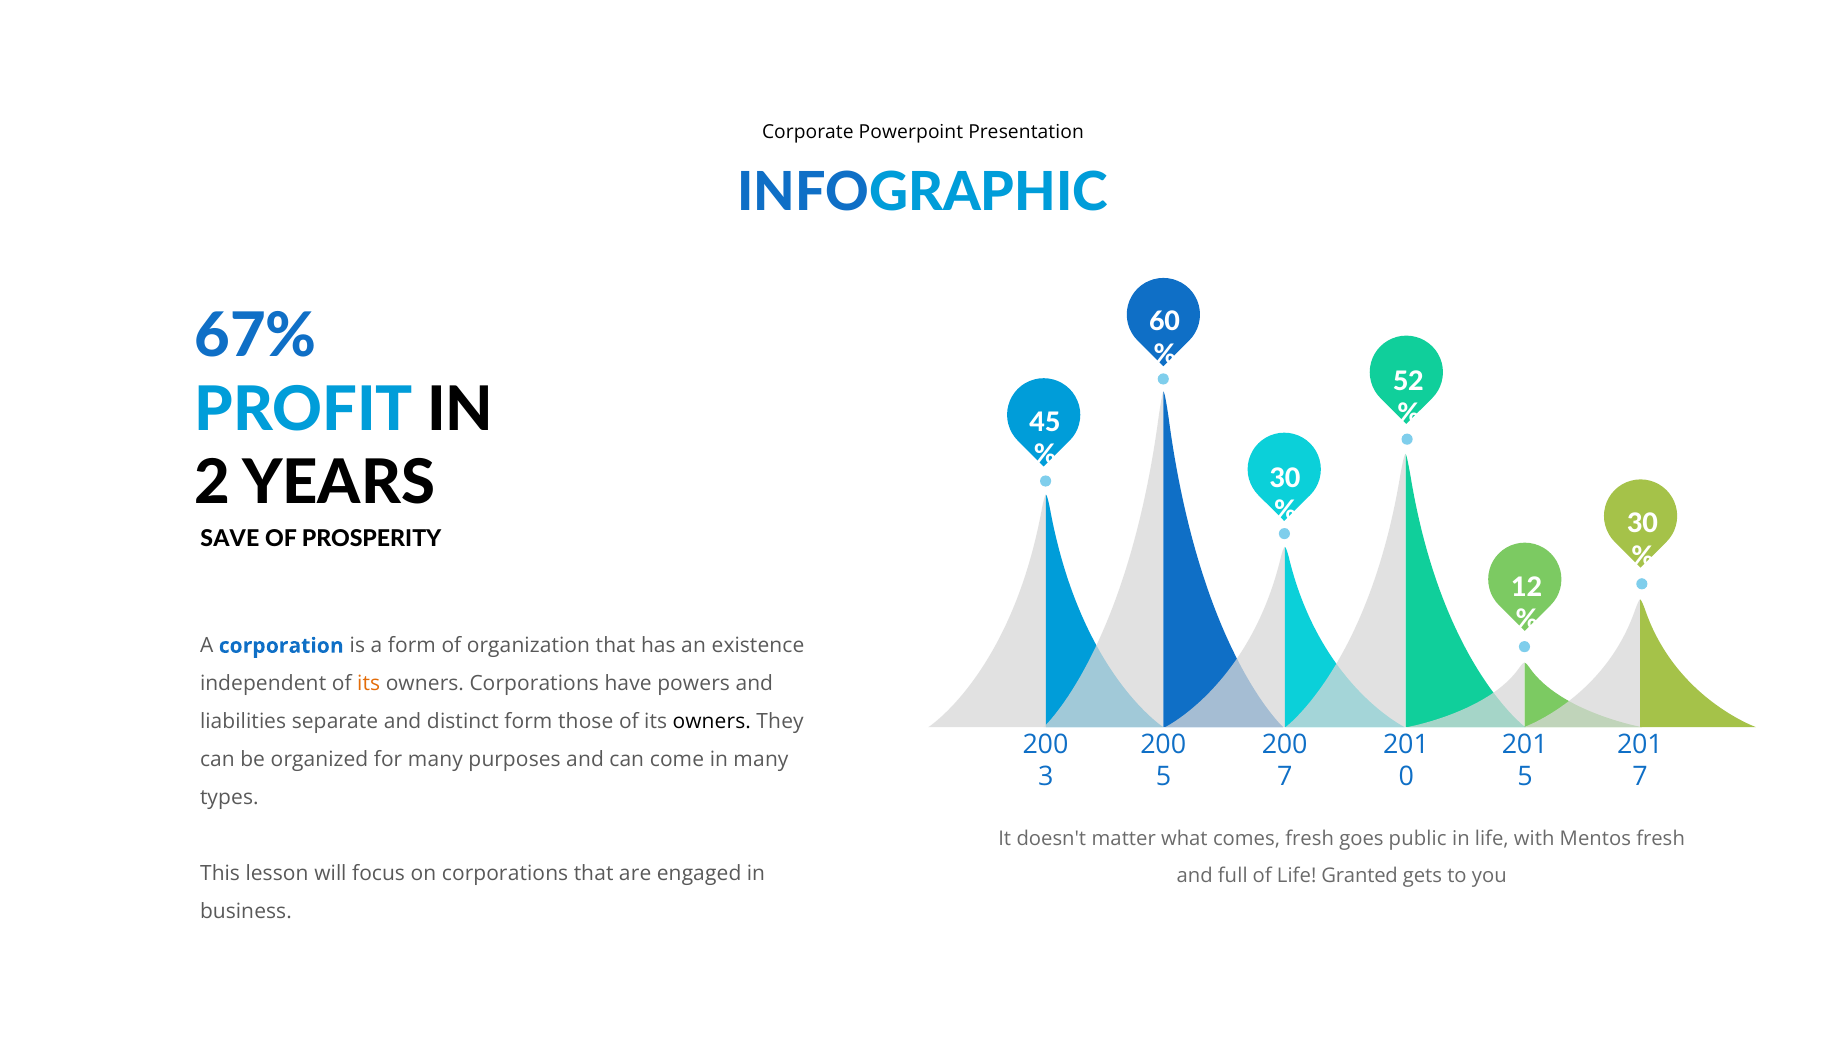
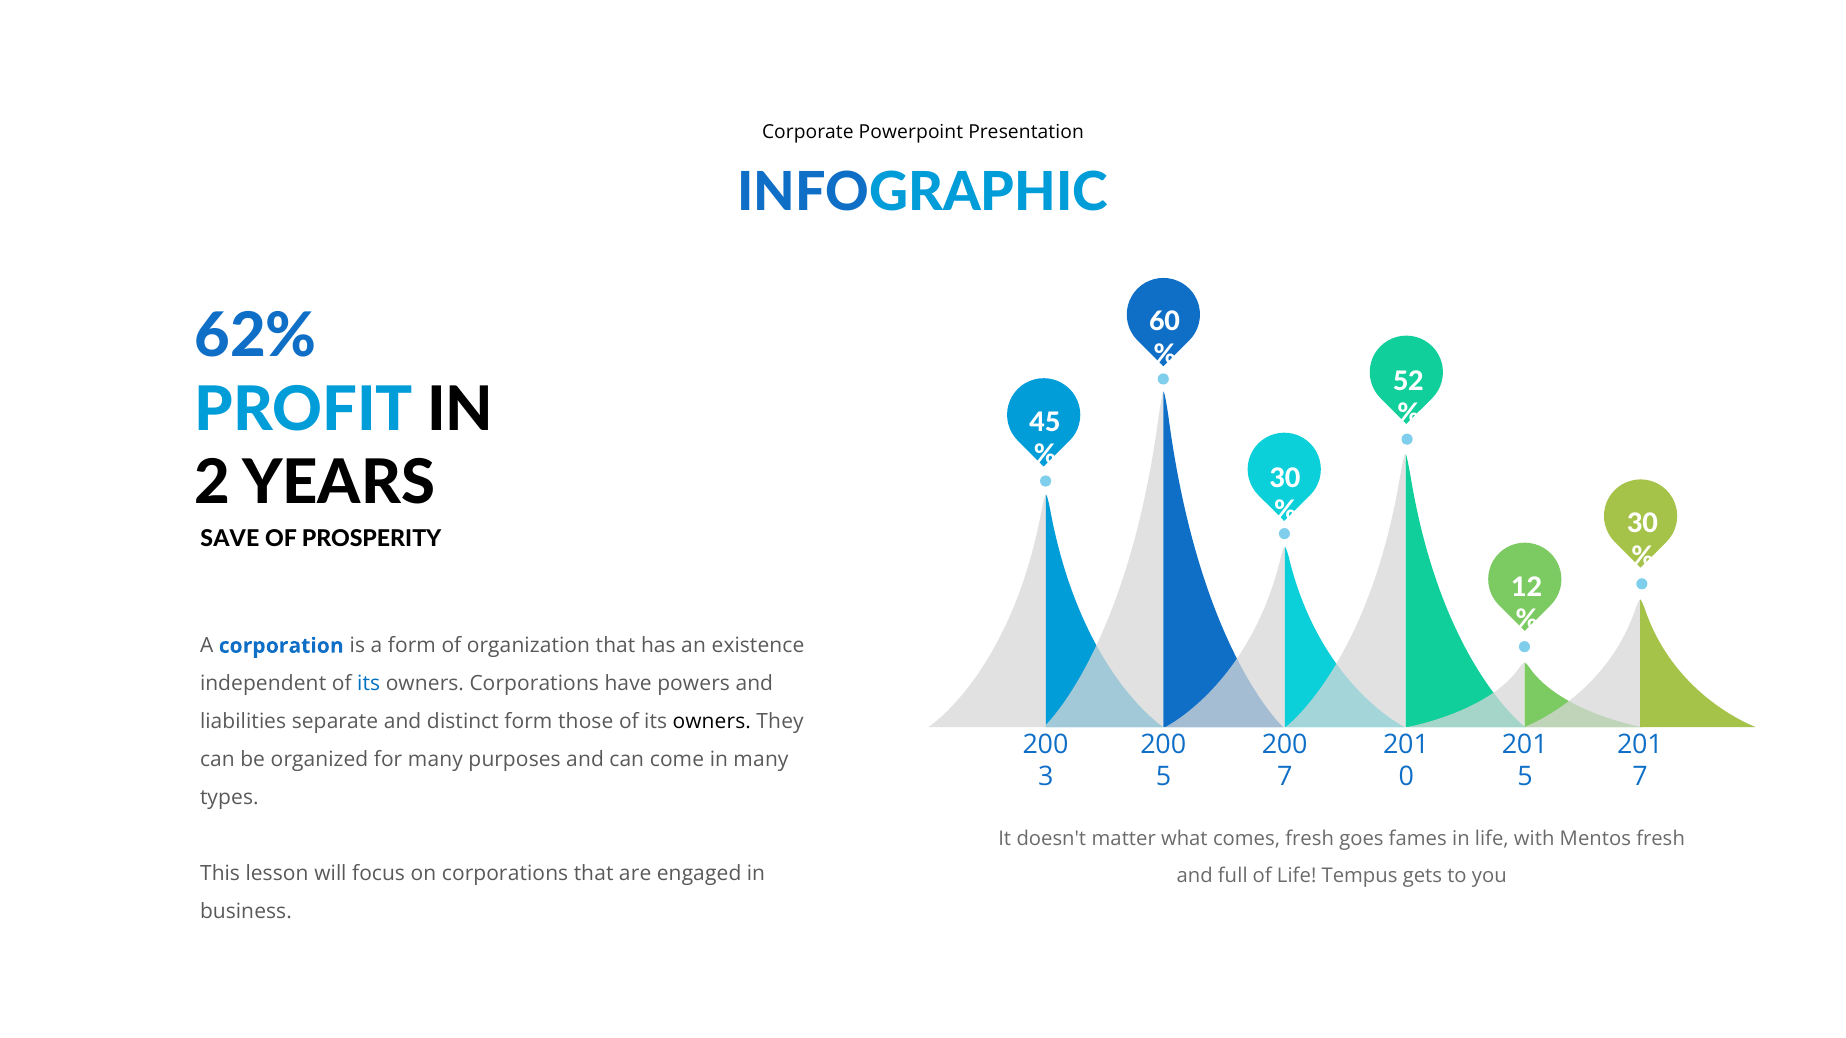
67%: 67% -> 62%
its at (369, 684) colour: orange -> blue
public: public -> fames
Granted: Granted -> Tempus
